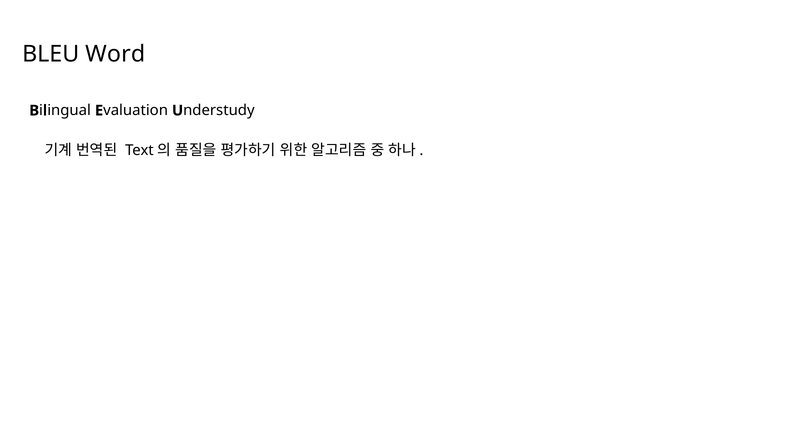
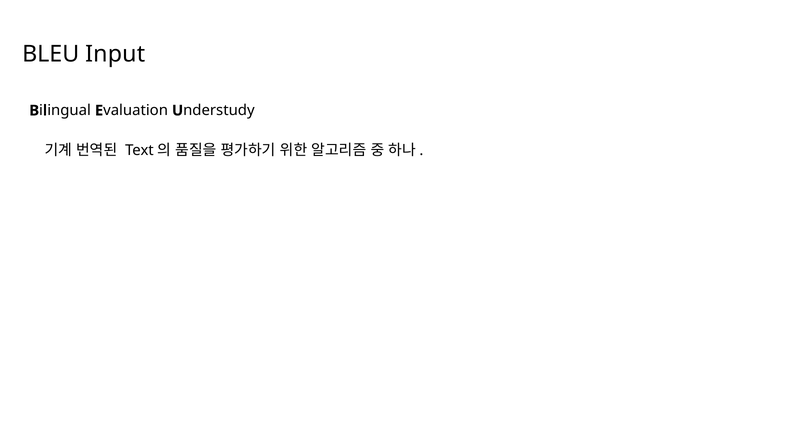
Word: Word -> Input
